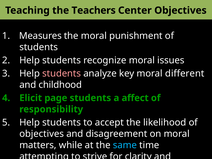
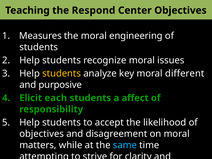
Teachers: Teachers -> Respond
punishment: punishment -> engineering
students at (62, 73) colour: pink -> yellow
childhood: childhood -> purposive
page: page -> each
